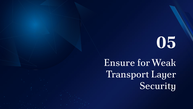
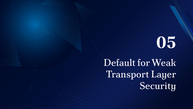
Ensure: Ensure -> Default
